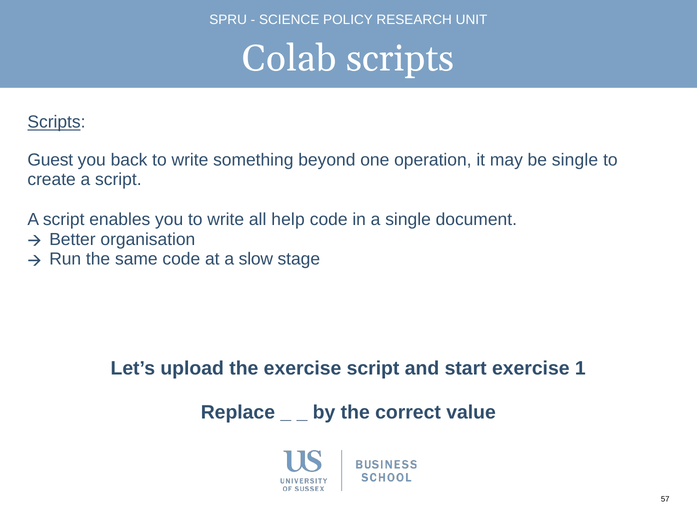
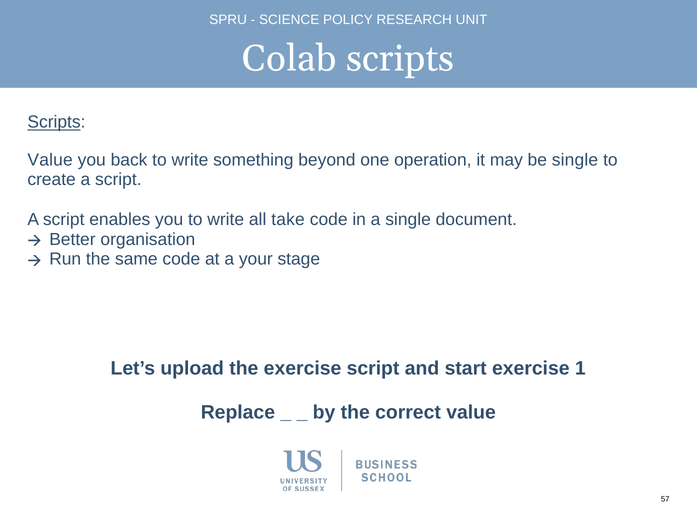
Guest at (50, 160): Guest -> Value
help: help -> take
slow: slow -> your
